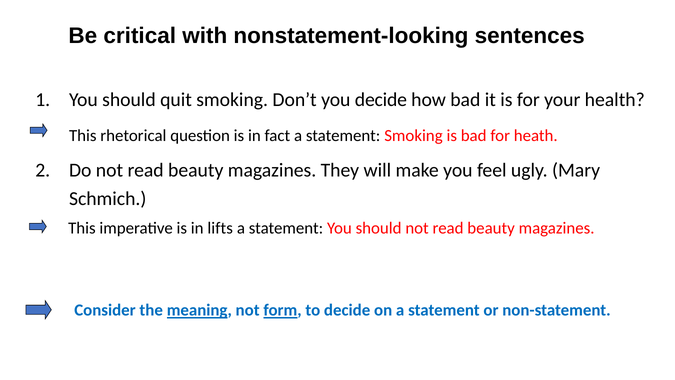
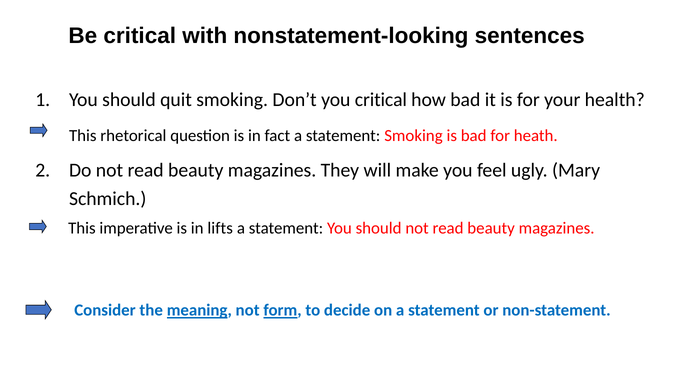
you decide: decide -> critical
